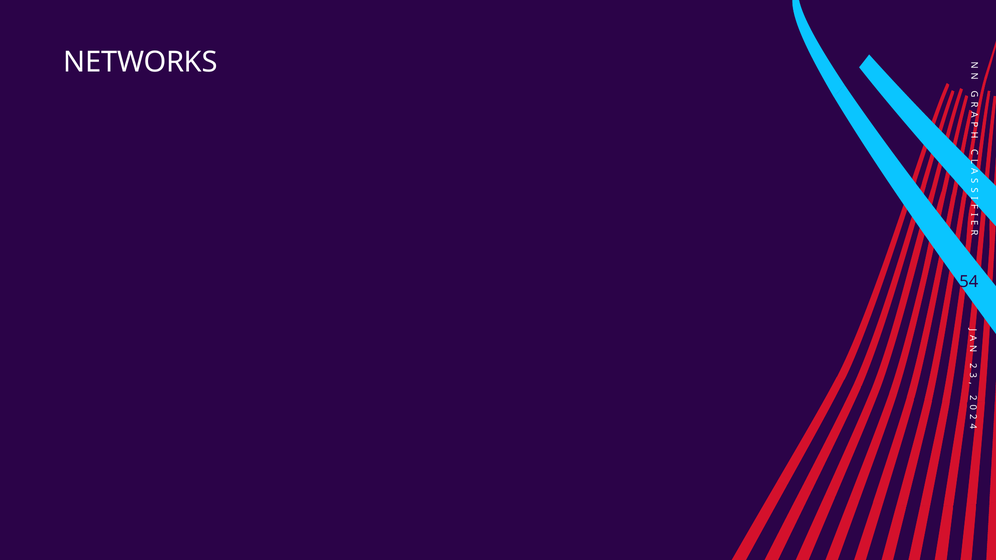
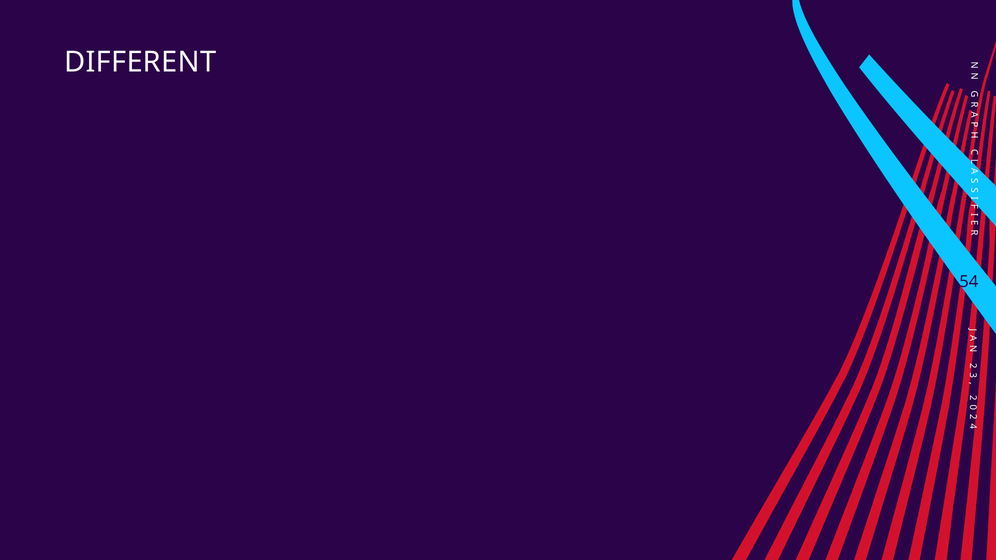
NETWORKS: NETWORKS -> DIFFERENT
